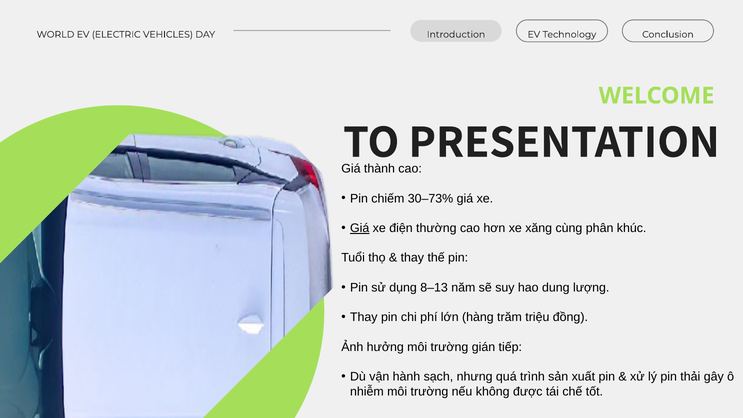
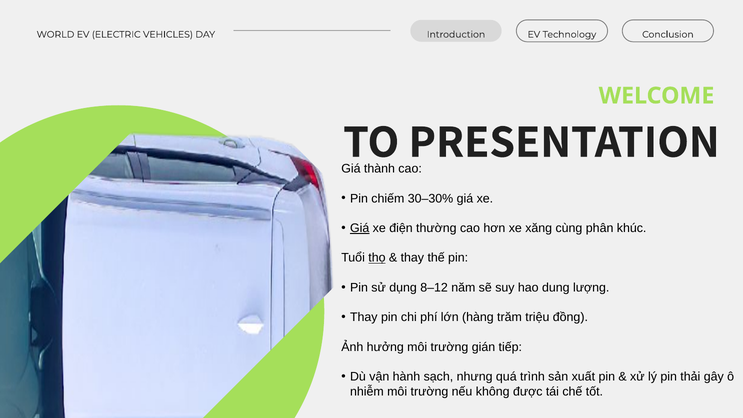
30–73%: 30–73% -> 30–30%
thọ underline: none -> present
8–13: 8–13 -> 8–12
